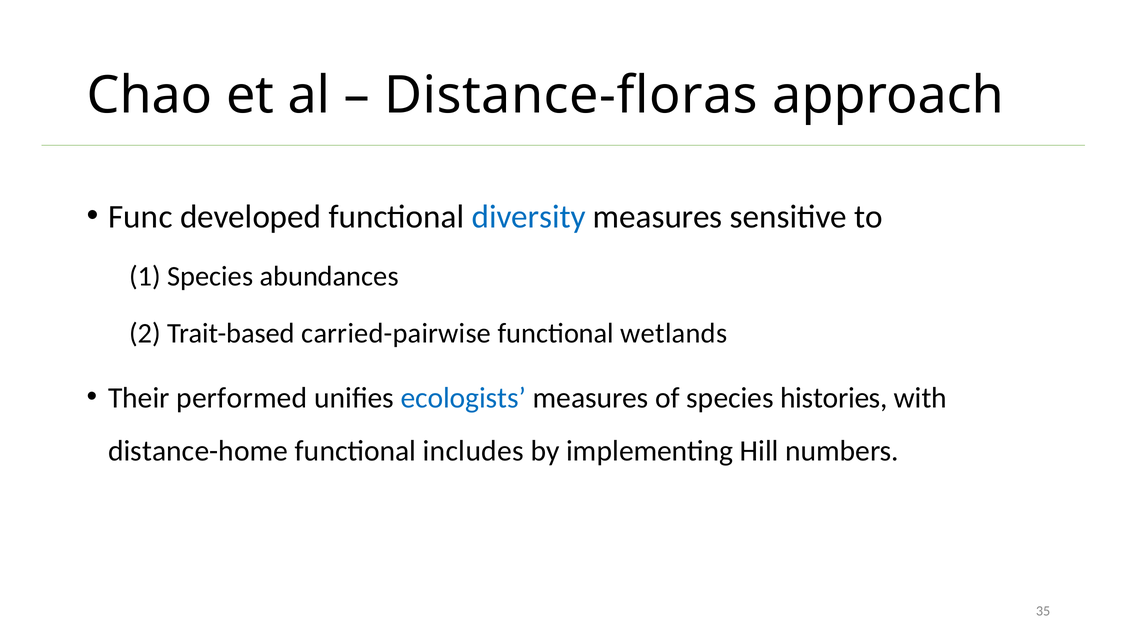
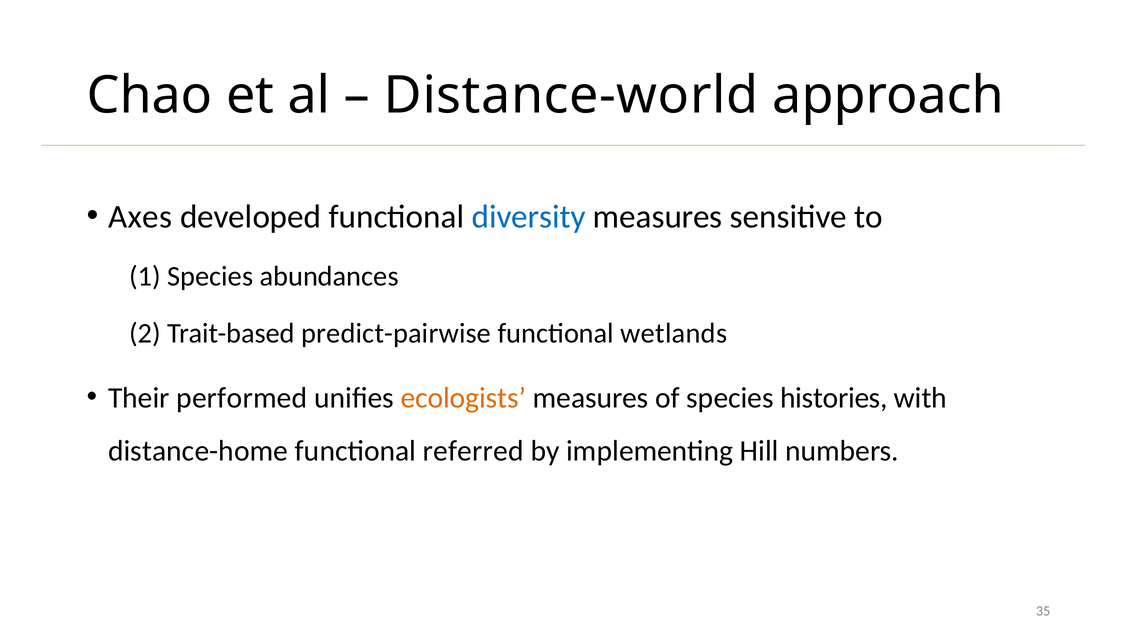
Distance-floras: Distance-floras -> Distance-world
Func: Func -> Axes
carried-pairwise: carried-pairwise -> predict-pairwise
ecologists colour: blue -> orange
includes: includes -> referred
